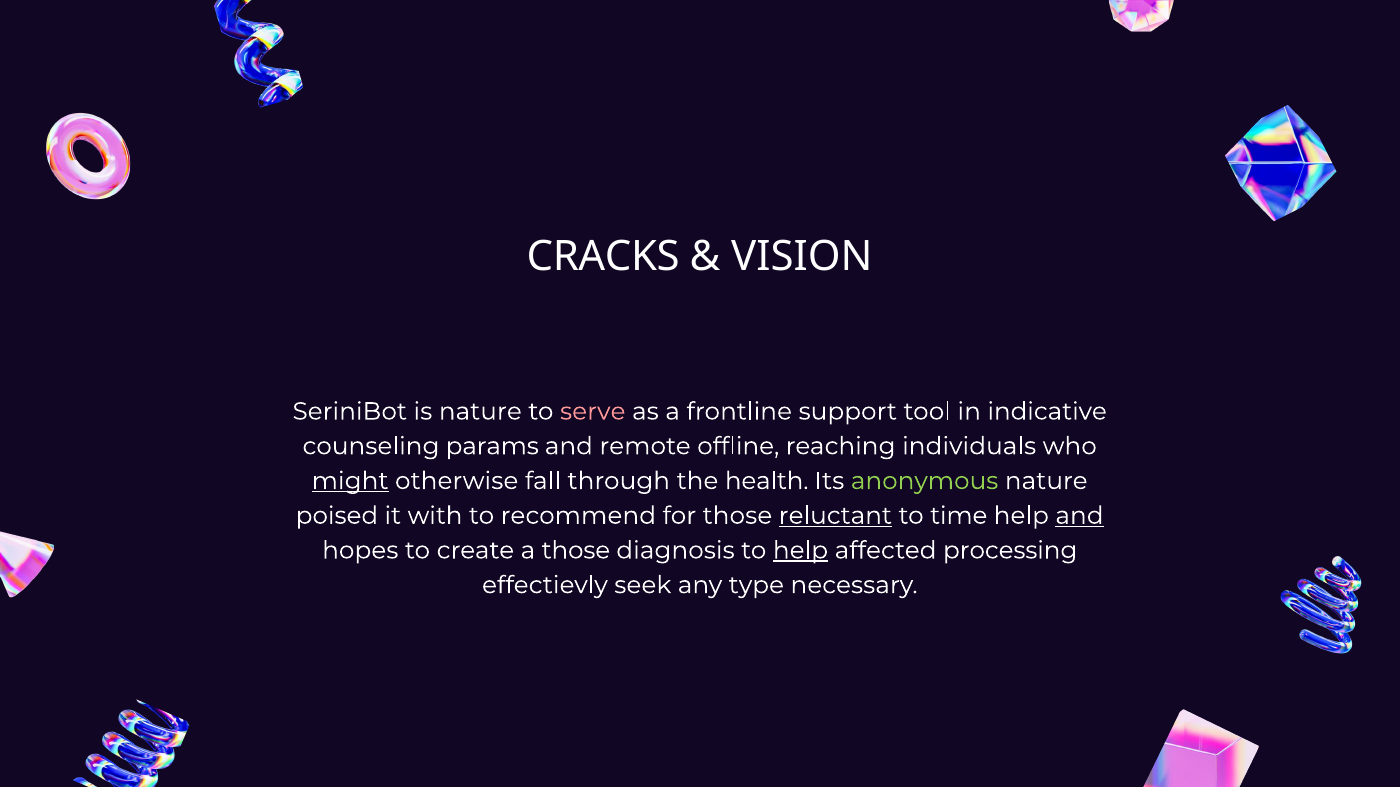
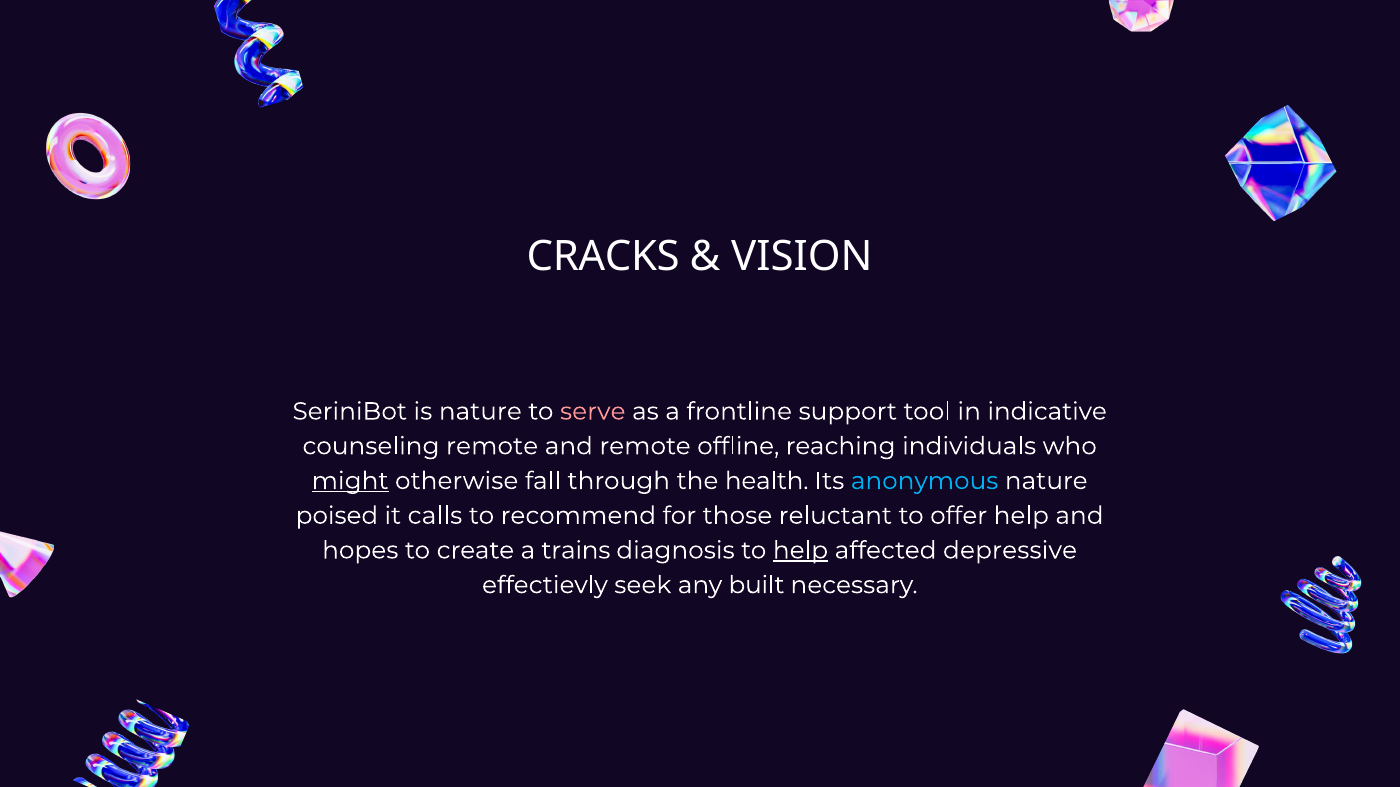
counseling params: params -> remote
anonymous colour: light green -> light blue
with: with -> calls
reluctant underline: present -> none
time: time -> offer
and at (1080, 516) underline: present -> none
a those: those -> trains
processing: processing -> depressive
type: type -> built
